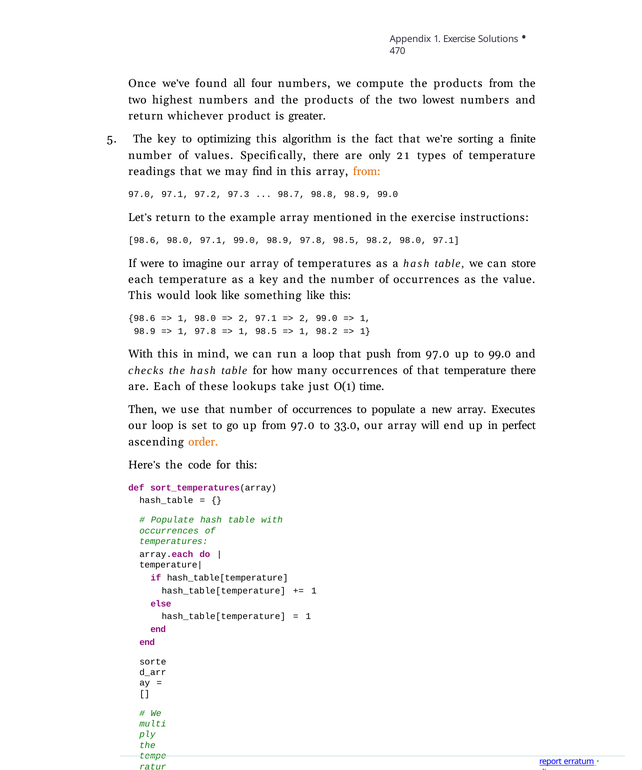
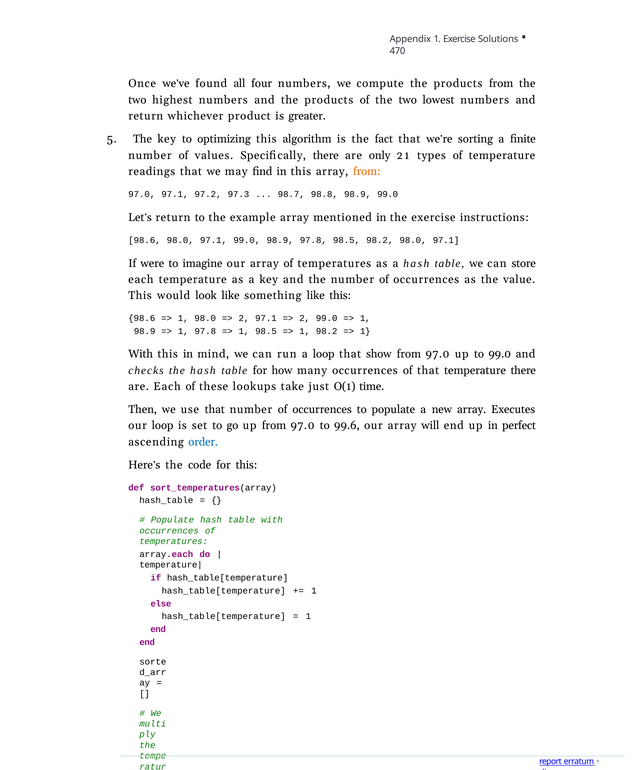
push: push -> show
33.0: 33.0 -> 99.6
order colour: orange -> blue
